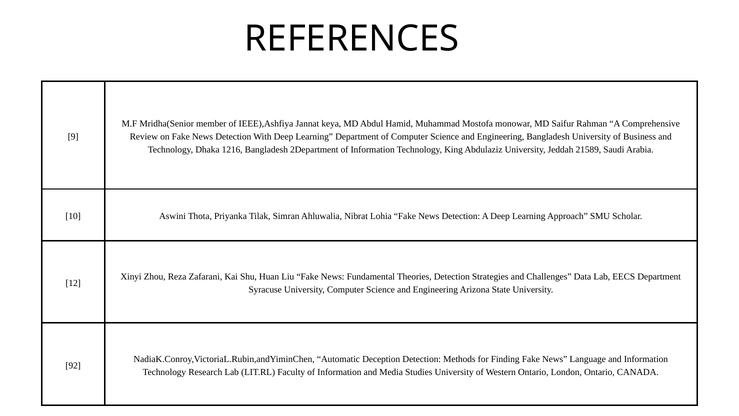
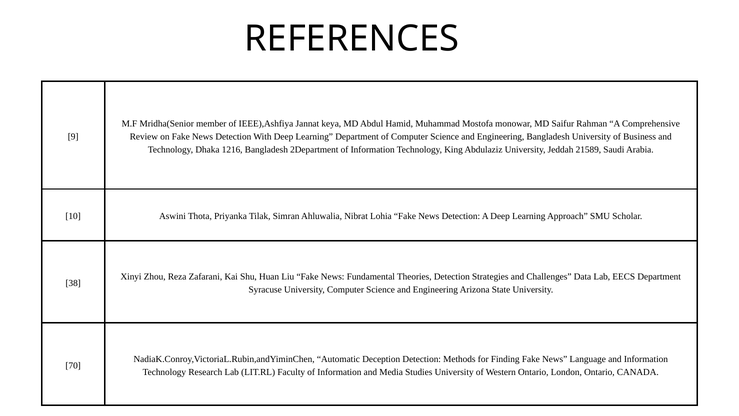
12: 12 -> 38
92: 92 -> 70
